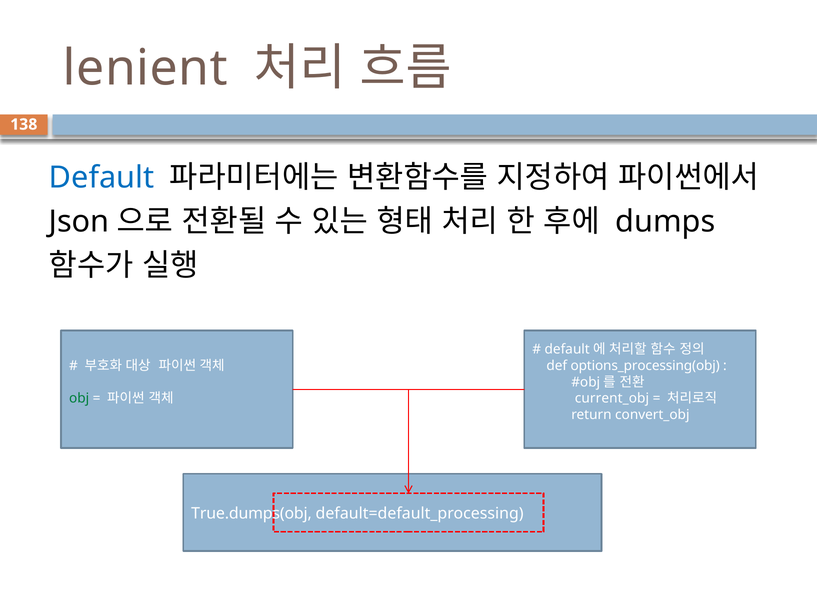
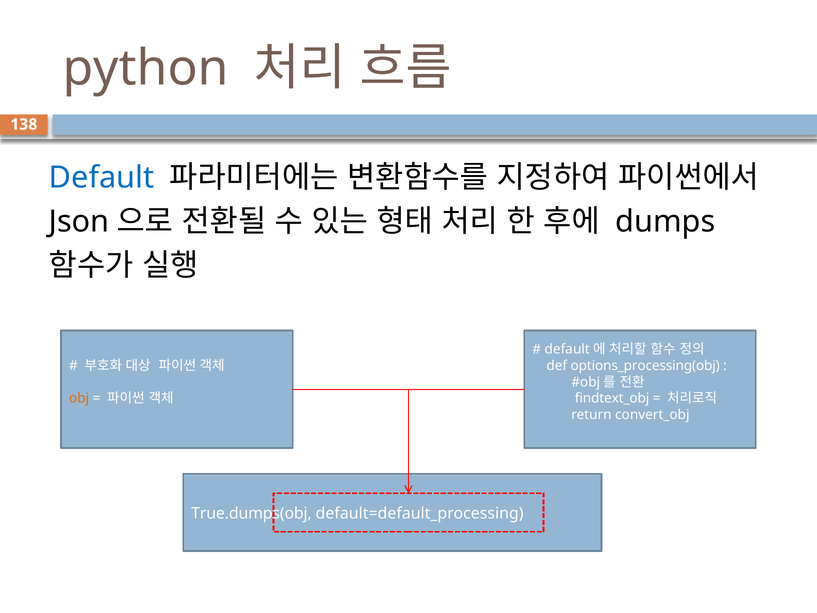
lenient: lenient -> python
obj colour: green -> orange
current_obj: current_obj -> findtext_obj
